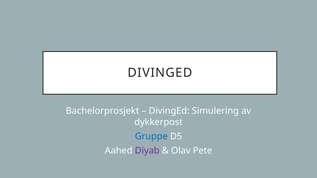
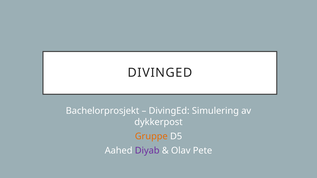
Gruppe colour: blue -> orange
